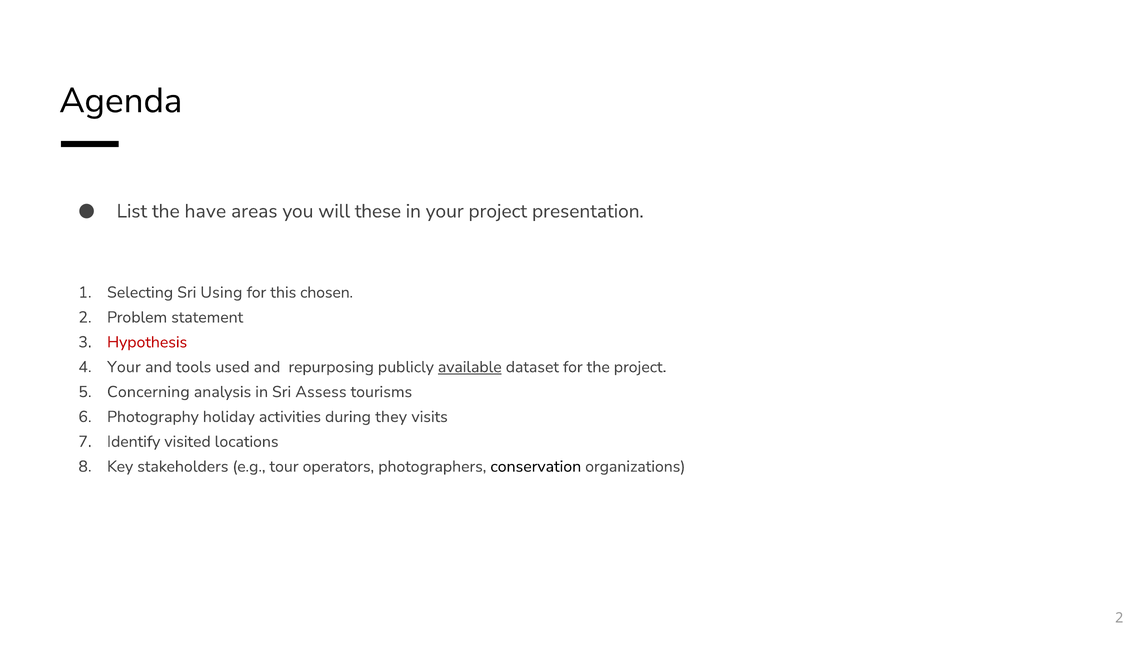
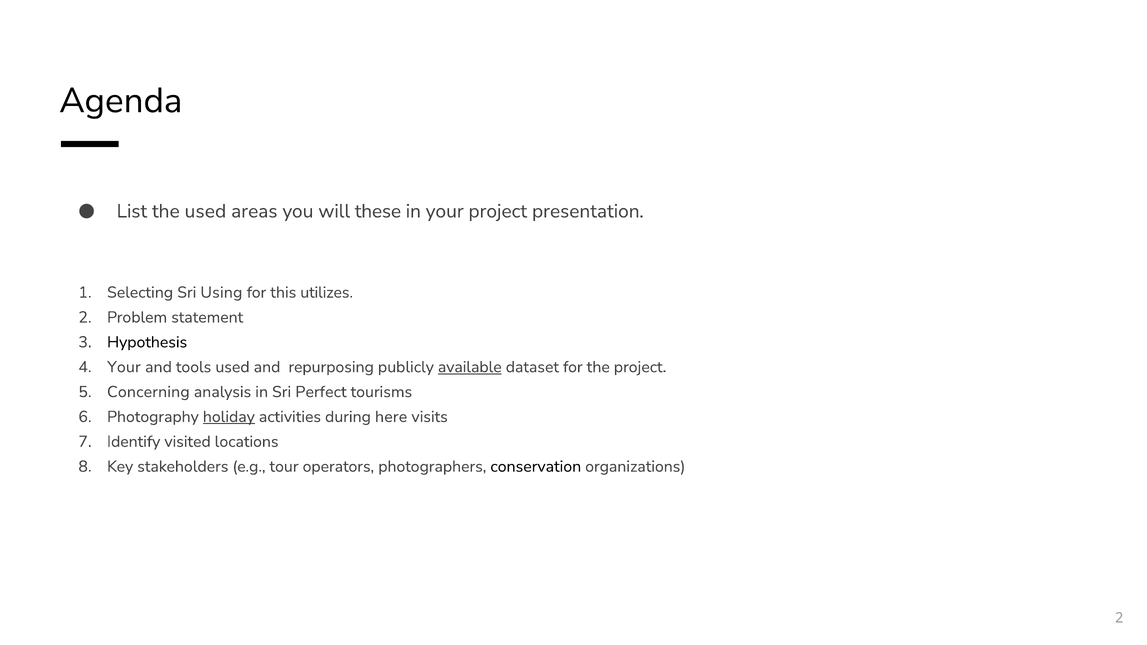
the have: have -> used
chosen: chosen -> utilizes
Hypothesis colour: red -> black
Assess: Assess -> Perfect
holiday underline: none -> present
they: they -> here
